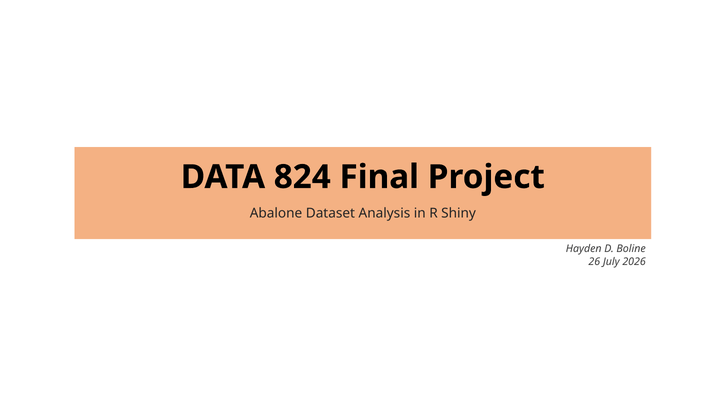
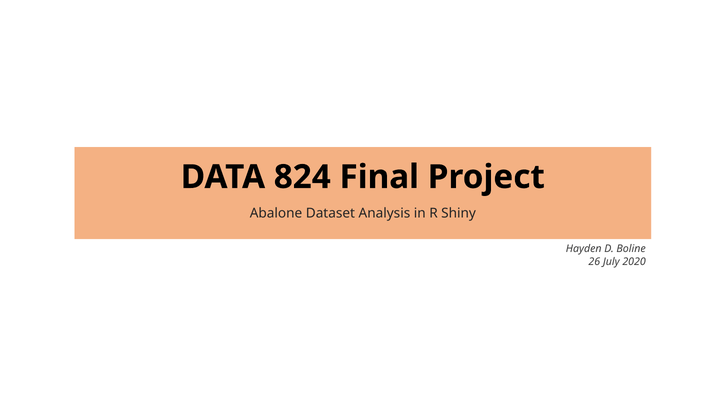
2026: 2026 -> 2020
